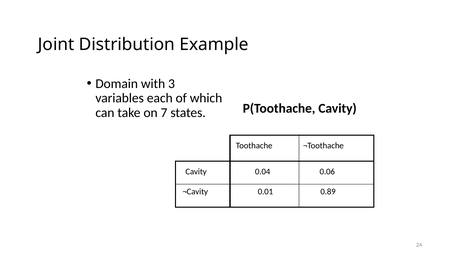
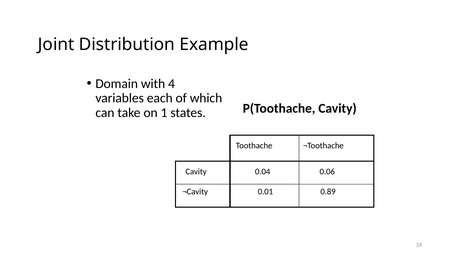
3: 3 -> 4
7: 7 -> 1
